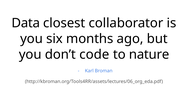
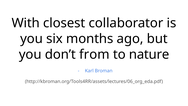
Data: Data -> With
code: code -> from
